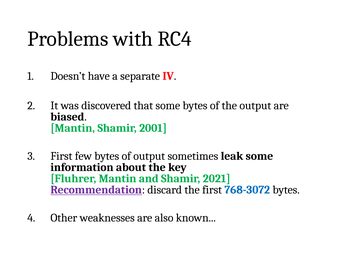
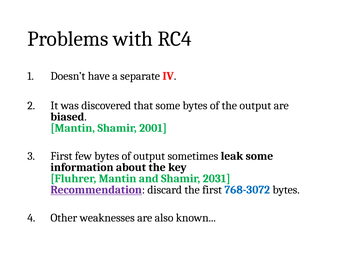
2021: 2021 -> 2031
